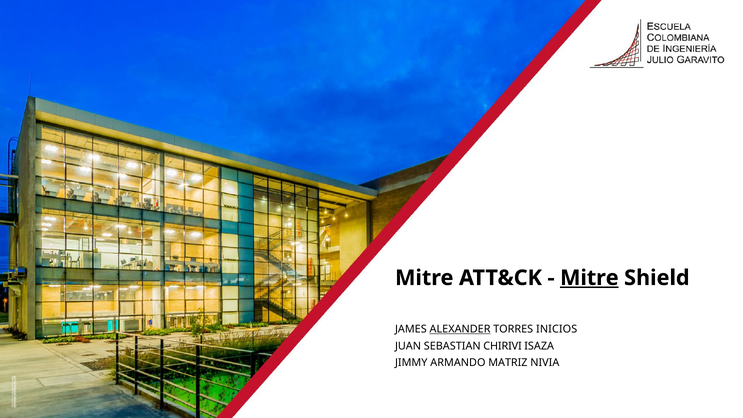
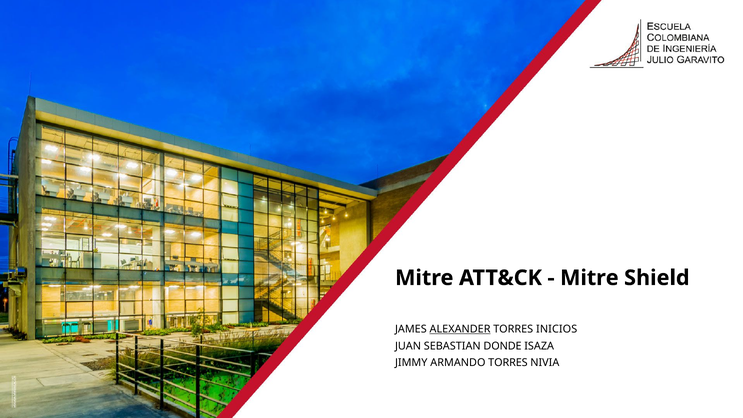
Mitre at (589, 278) underline: present -> none
CHIRIVI: CHIRIVI -> DONDE
ARMANDO MATRIZ: MATRIZ -> TORRES
